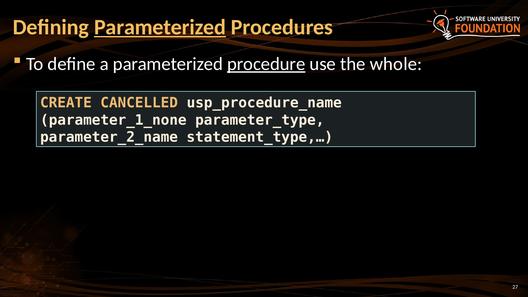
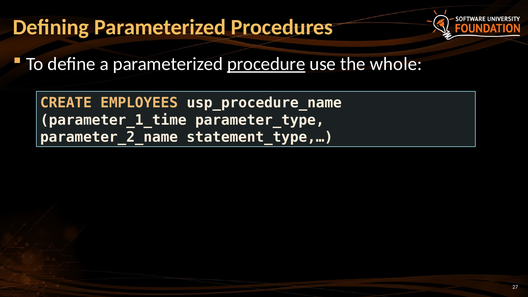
Parameterized at (160, 27) underline: present -> none
CANCELLED: CANCELLED -> EMPLOYEES
parameter_1_none: parameter_1_none -> parameter_1_time
